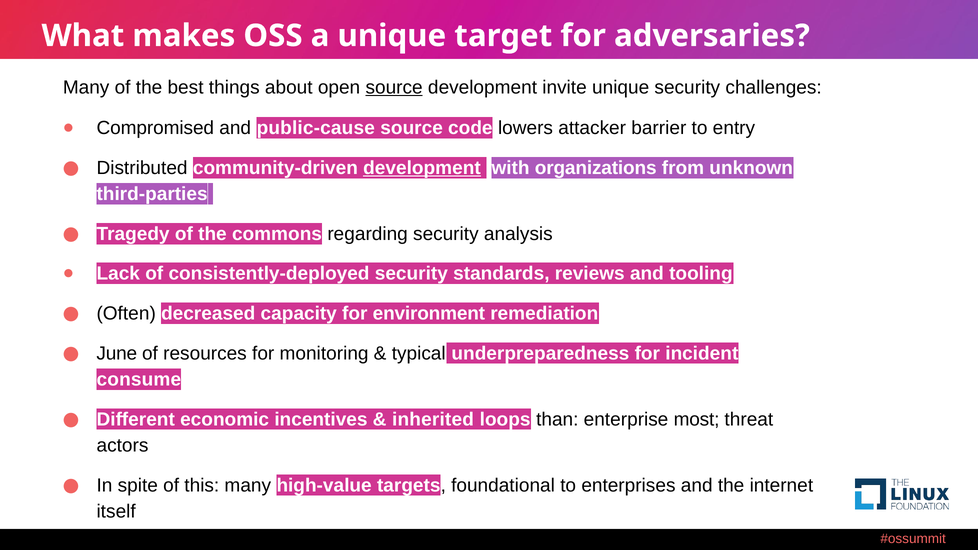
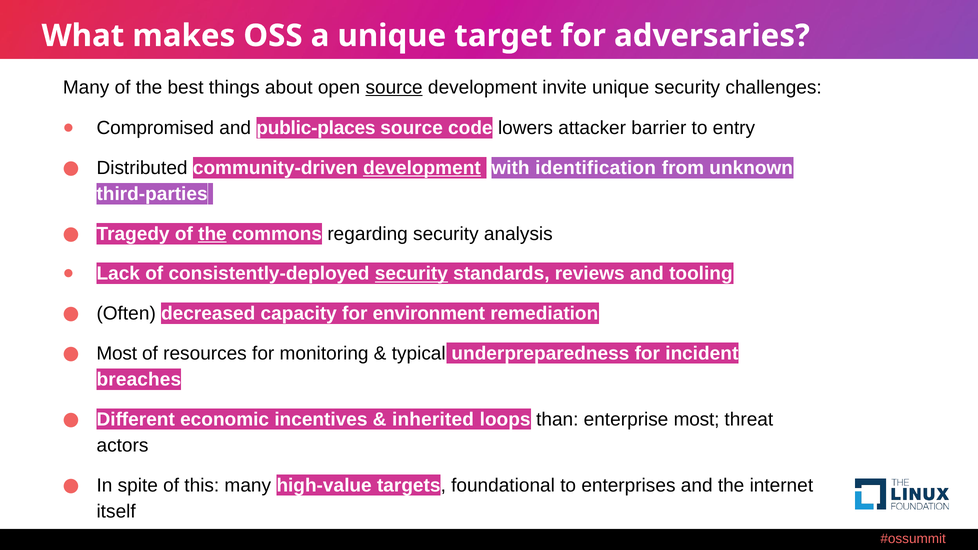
public-cause: public-cause -> public-places
organizations: organizations -> identification
the at (212, 234) underline: none -> present
security at (411, 274) underline: none -> present
June at (117, 353): June -> Most
consume: consume -> breaches
